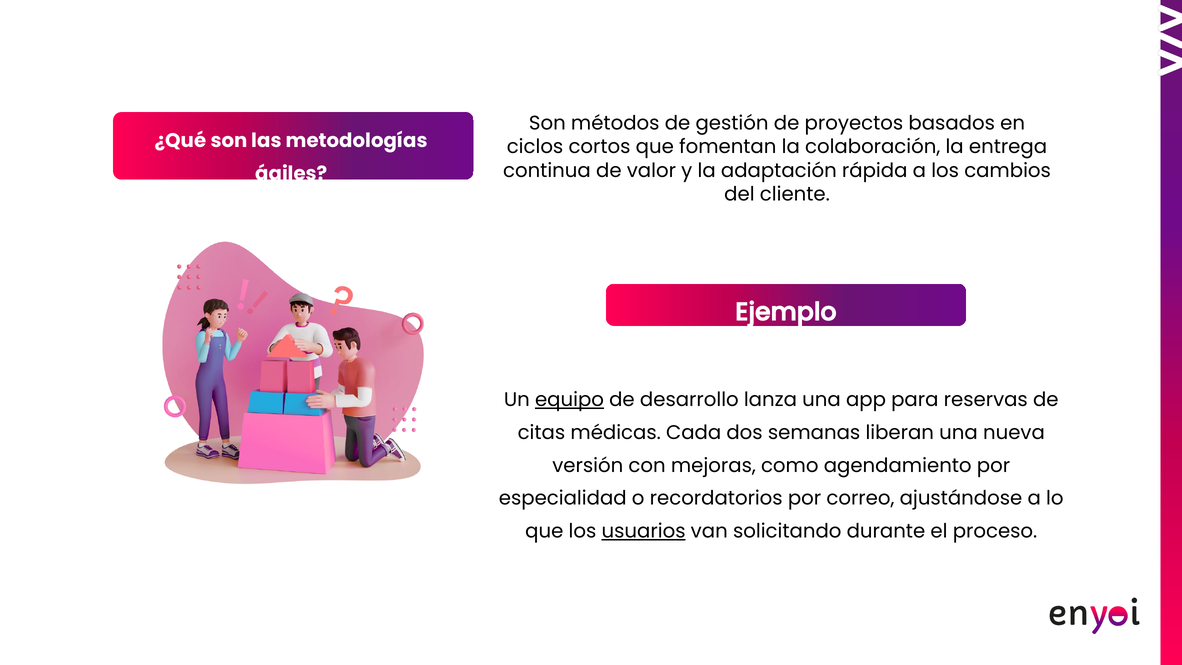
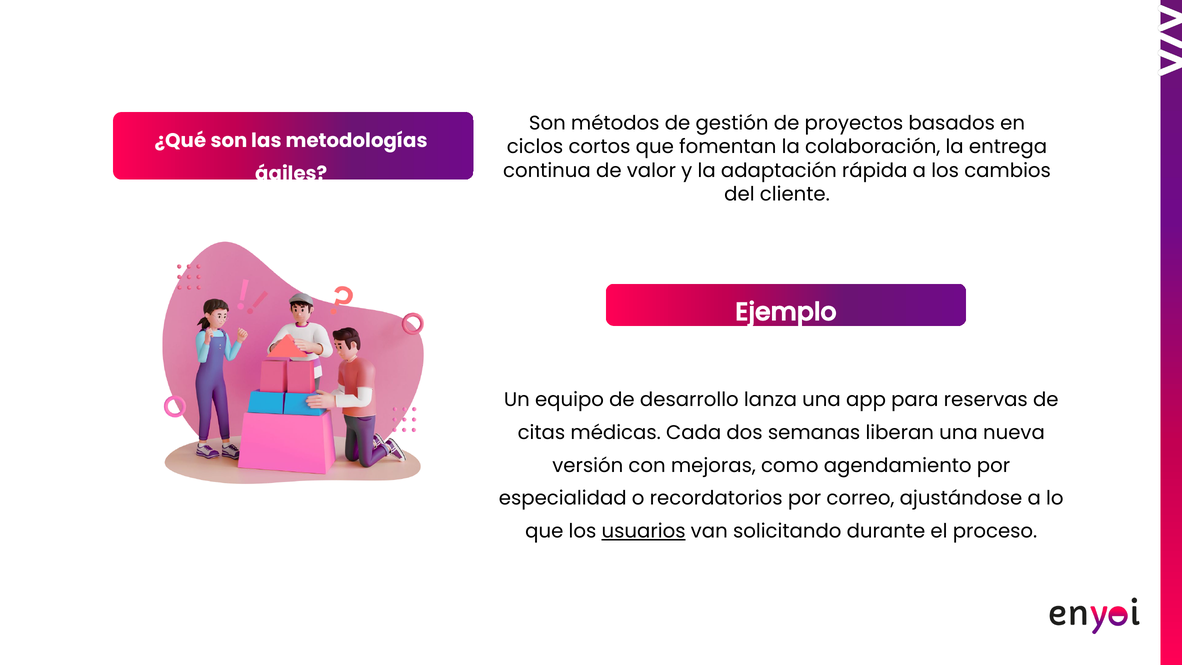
equipo underline: present -> none
